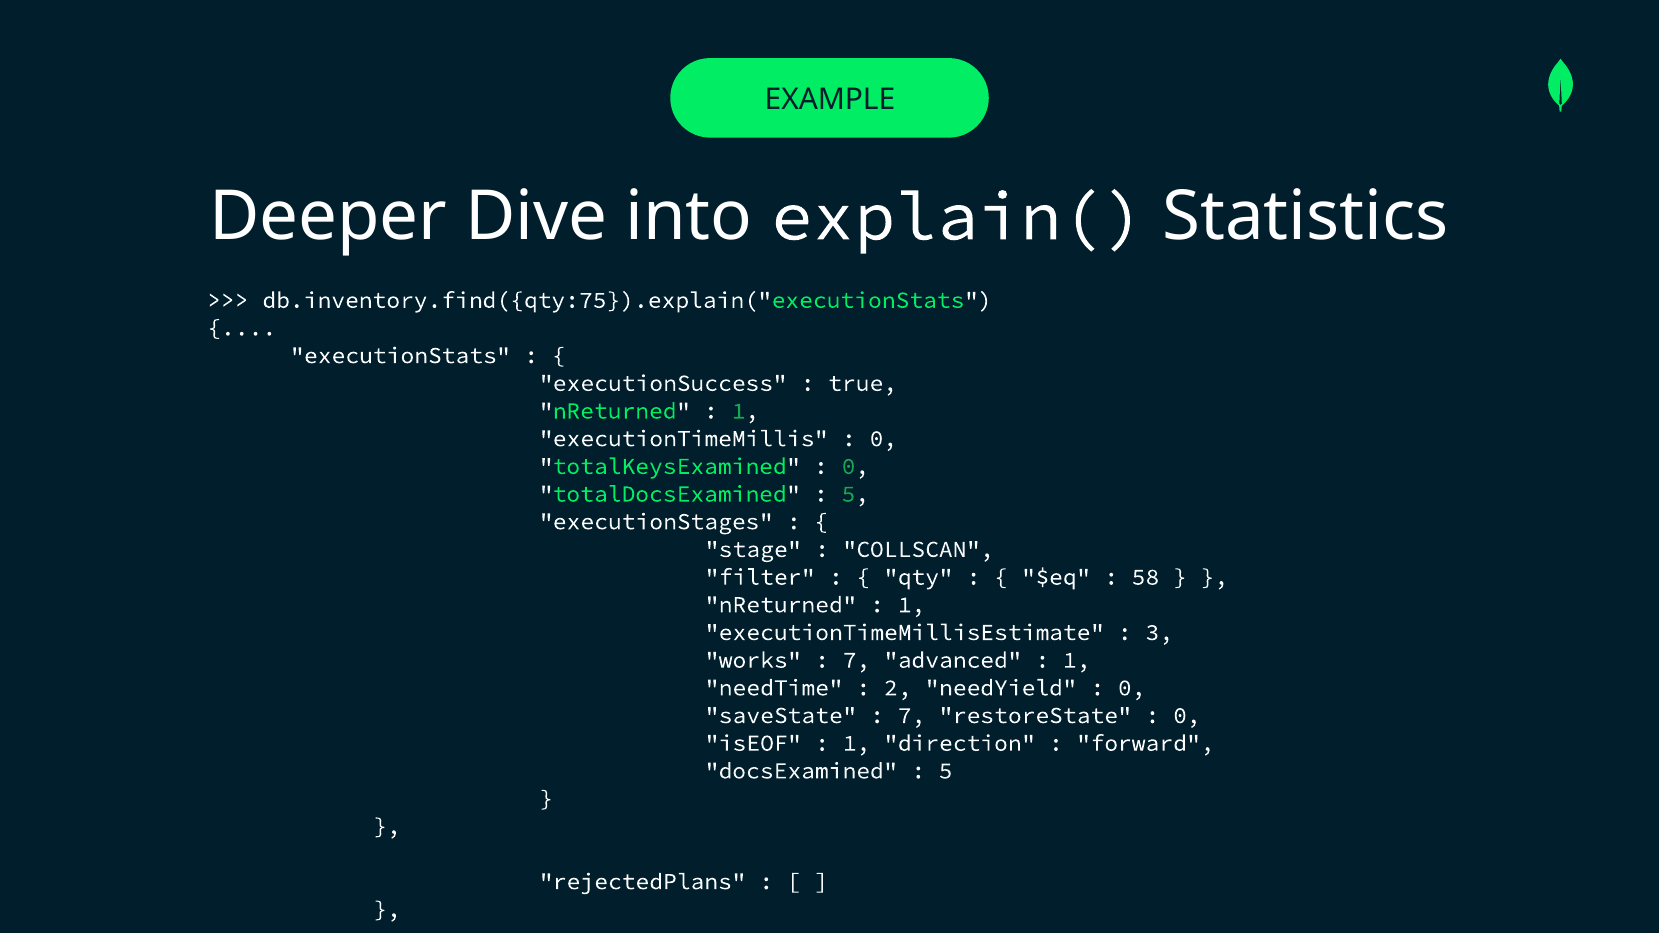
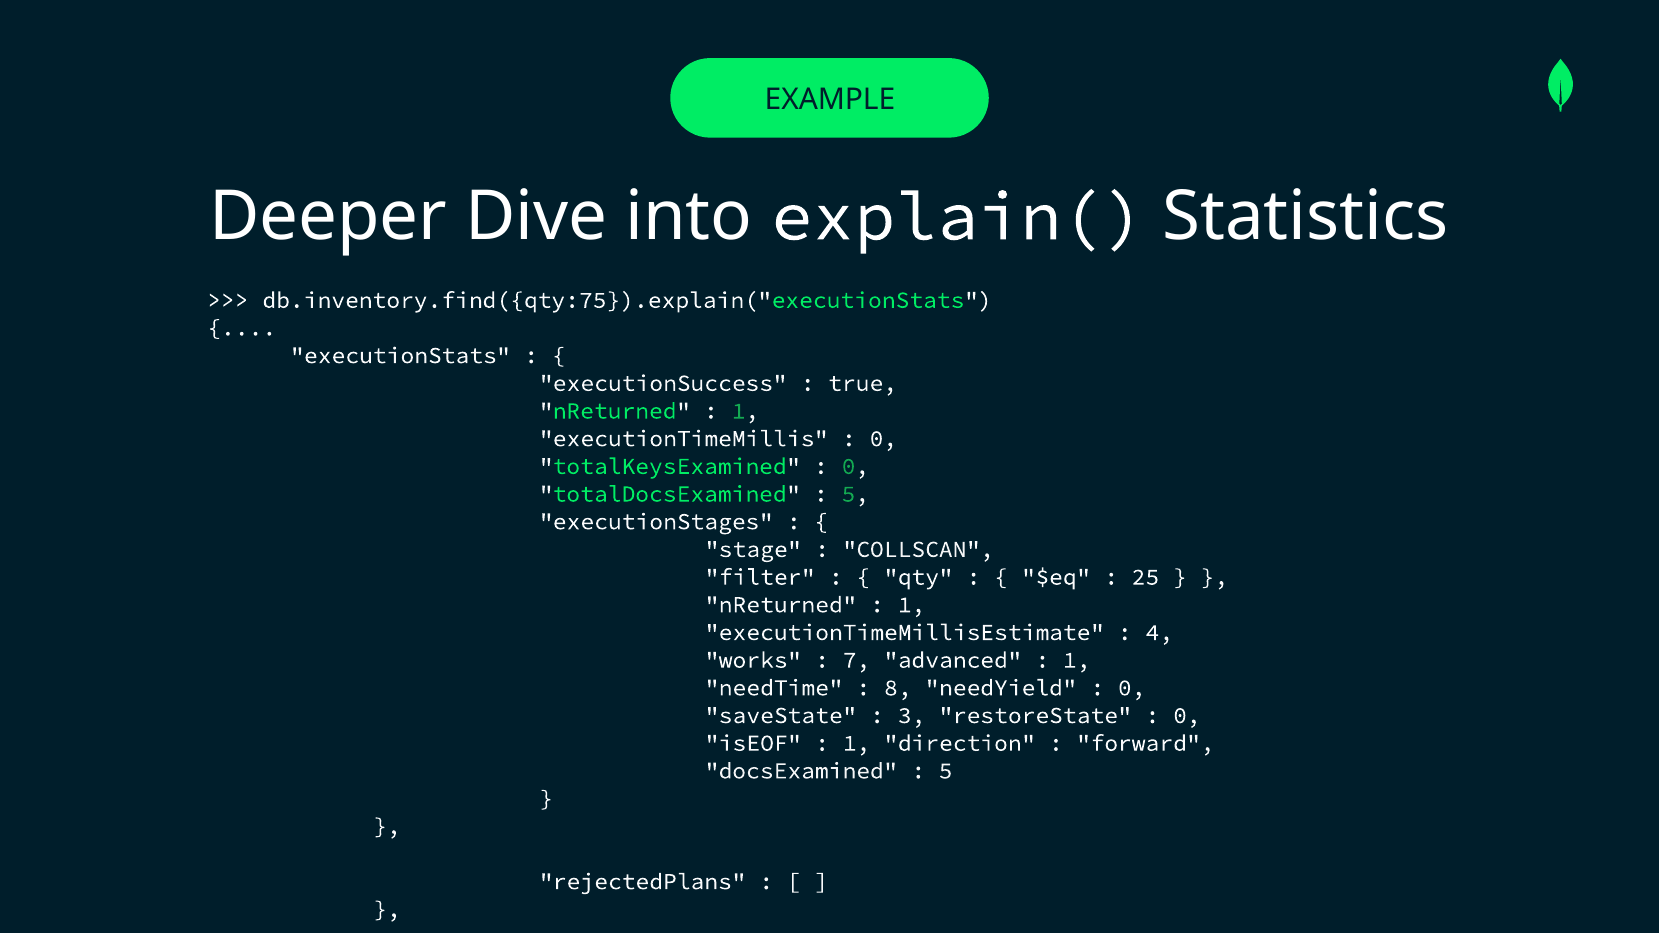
58: 58 -> 25
3: 3 -> 4
2: 2 -> 8
7 at (912, 716): 7 -> 3
